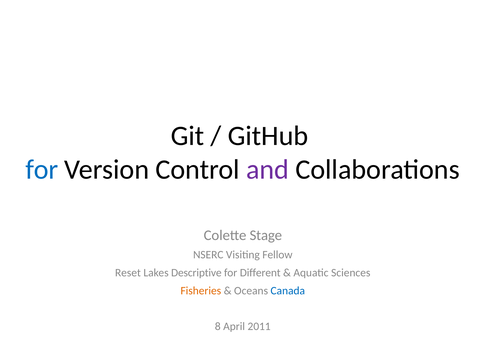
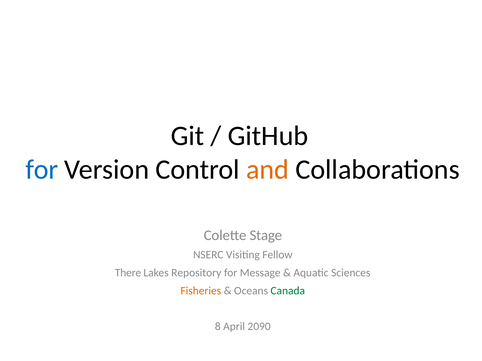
and colour: purple -> orange
Reset: Reset -> There
Descriptive: Descriptive -> Repository
Different: Different -> Message
Canada colour: blue -> green
2011: 2011 -> 2090
